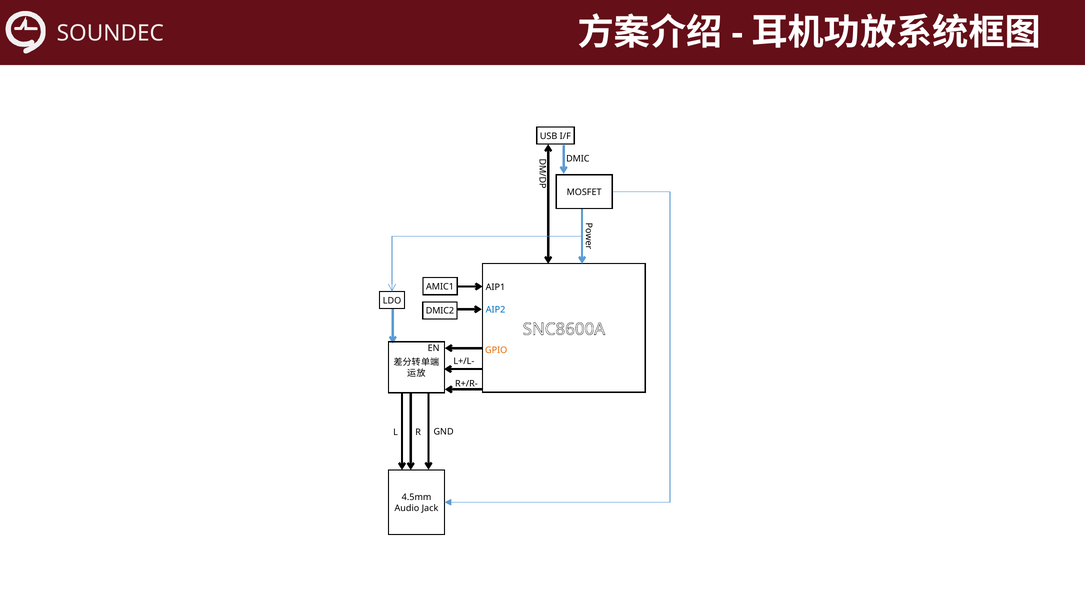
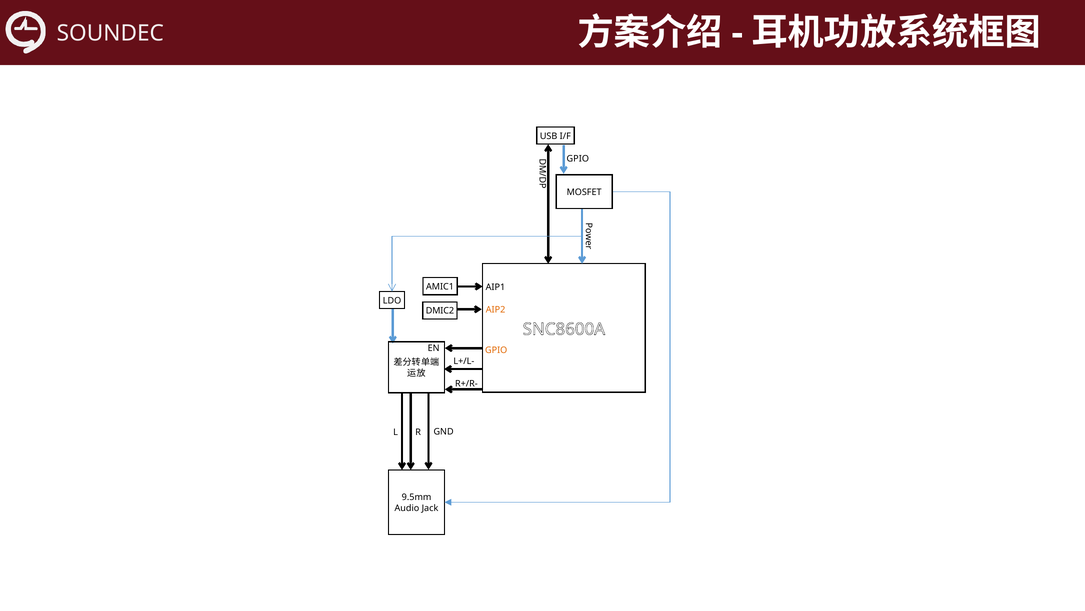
DMIC at (578, 158): DMIC -> GPIO
AIP2 colour: blue -> orange
4.5mm: 4.5mm -> 9.5mm
